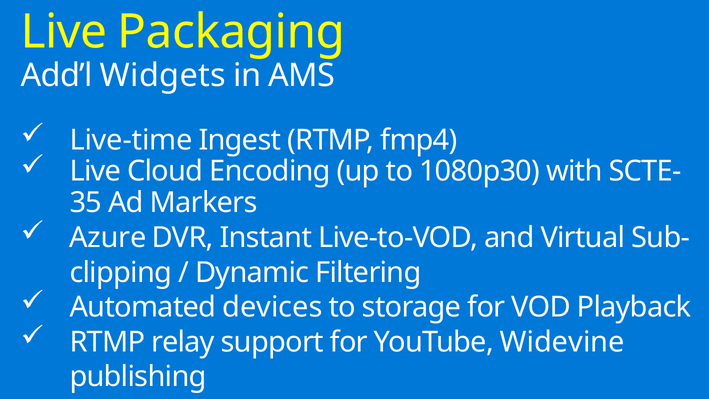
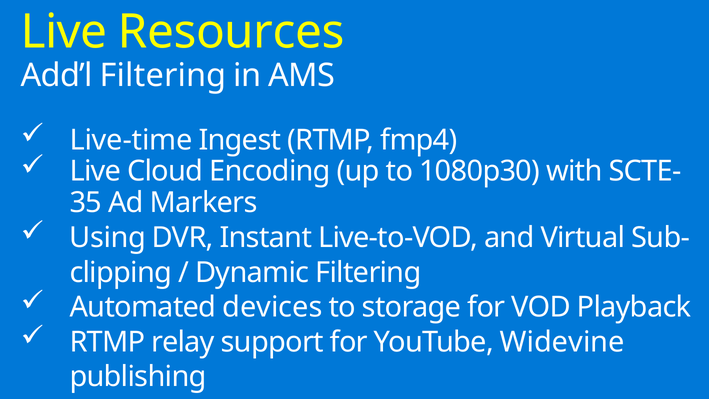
Packaging: Packaging -> Resources
Add’l Widgets: Widgets -> Filtering
Azure: Azure -> Using
